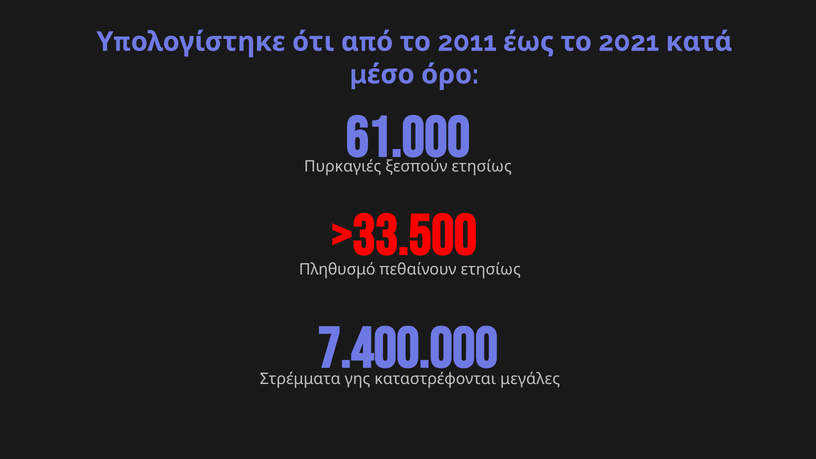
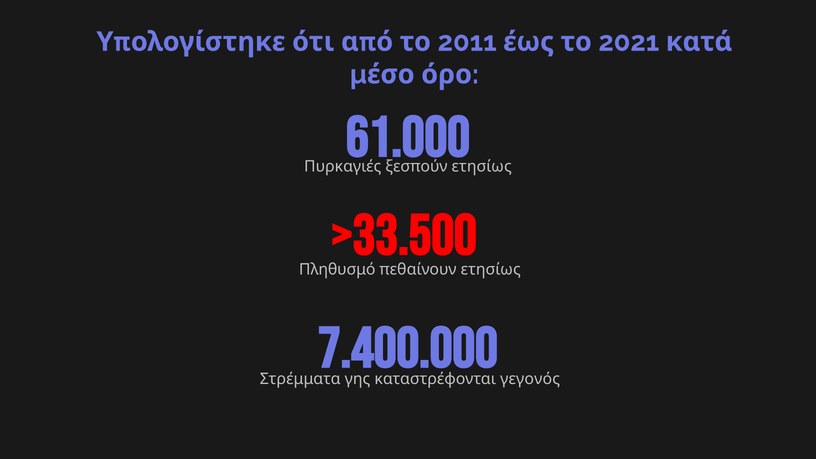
μεγάλες: μεγάλες -> γεγονός
